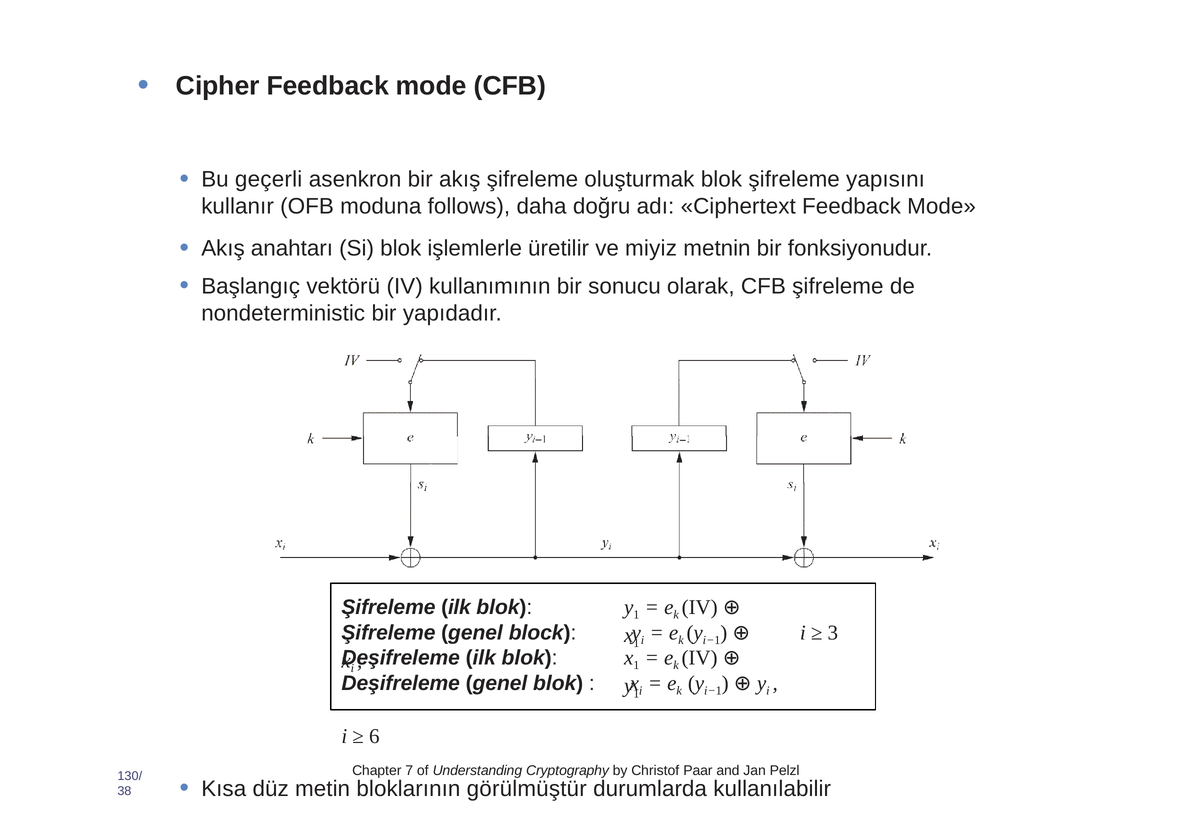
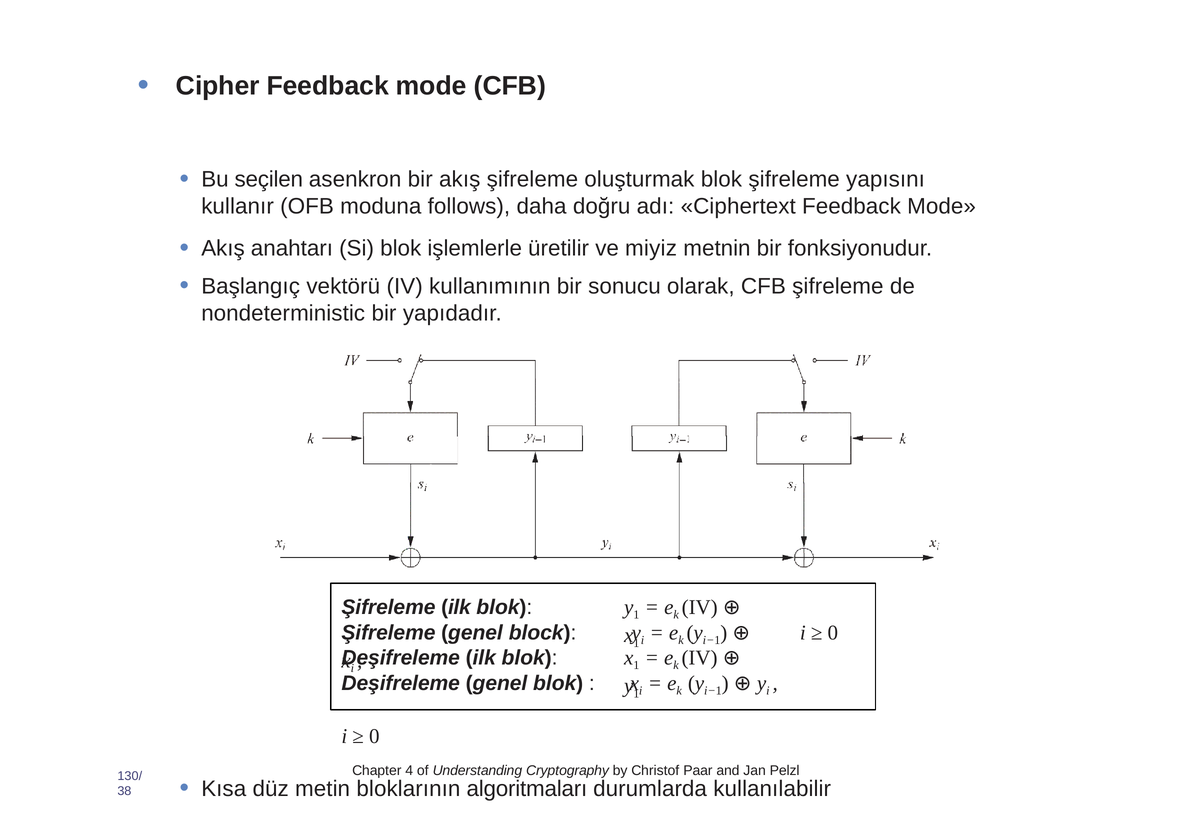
geçerli: geçerli -> seçilen
3 at (833, 633): 3 -> 0
6 at (374, 737): 6 -> 0
7: 7 -> 4
görülmüştür: görülmüştür -> algoritmaları
